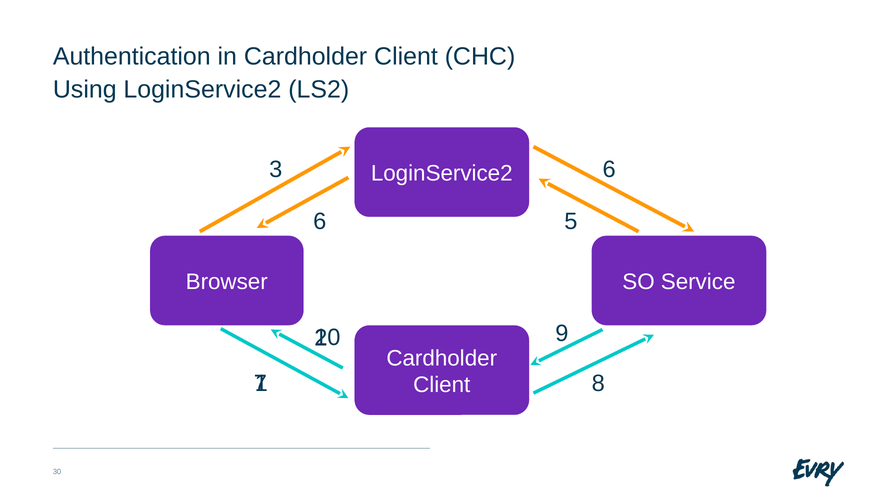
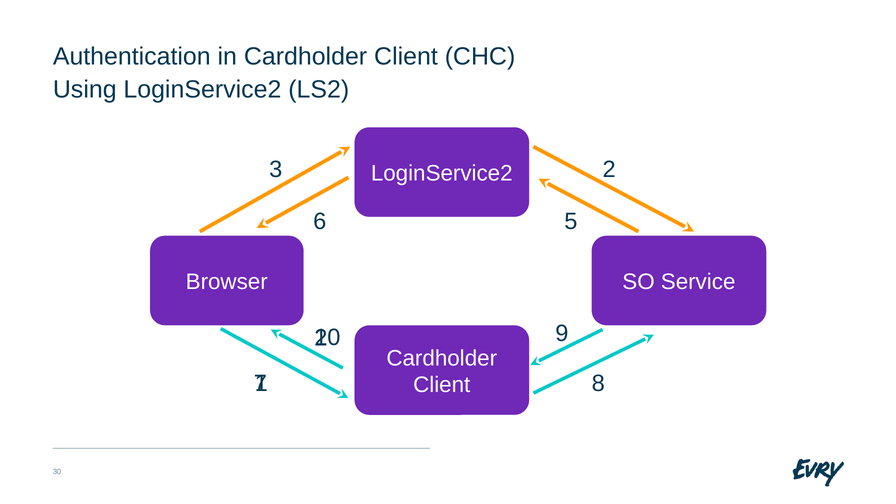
3 6: 6 -> 2
